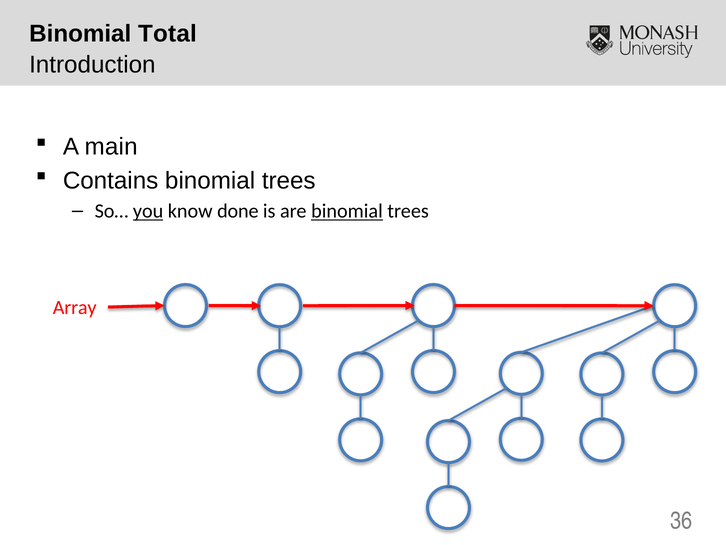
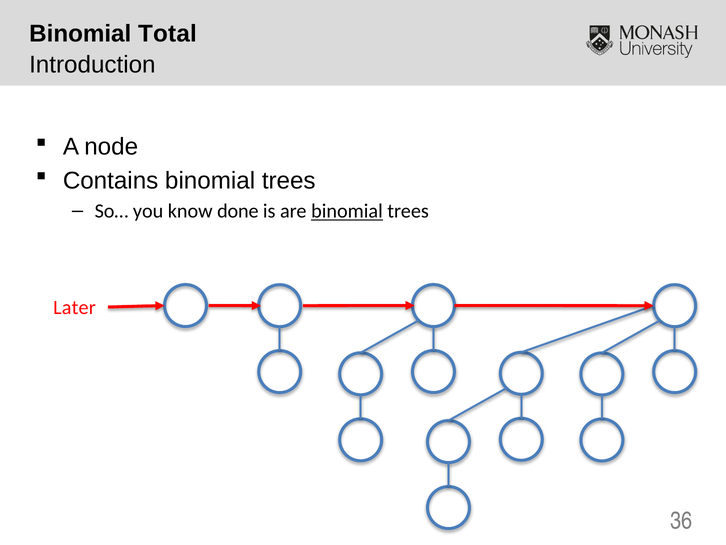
main: main -> node
you underline: present -> none
Array: Array -> Later
